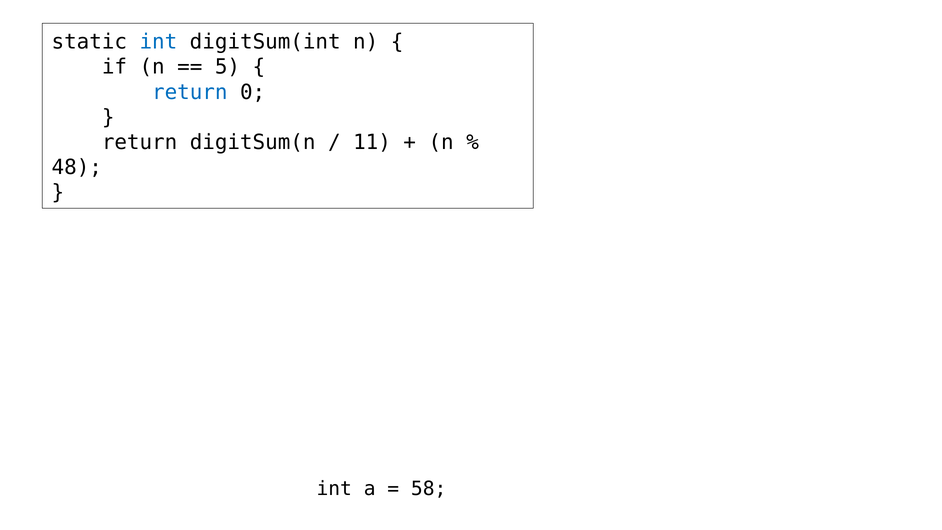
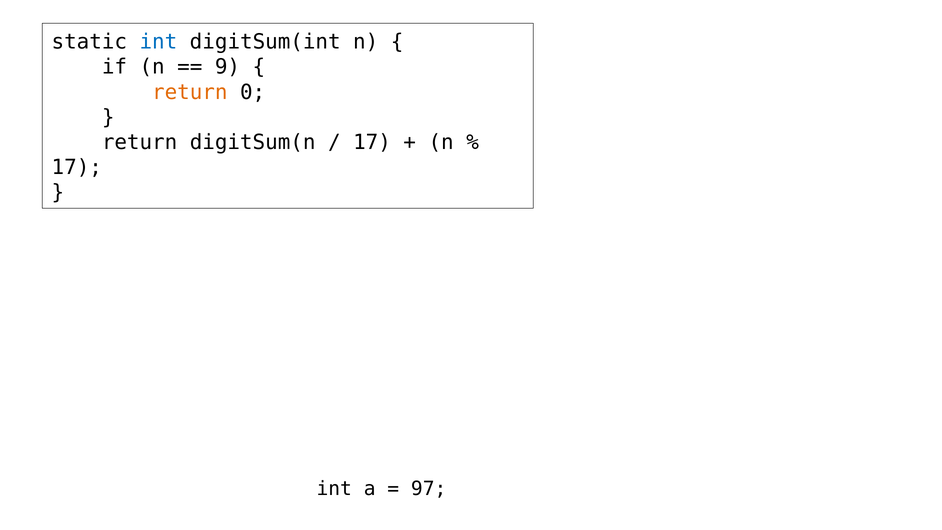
5: 5 -> 9
return at (190, 92) colour: blue -> orange
11 at (372, 142): 11 -> 17
48 at (77, 167): 48 -> 17
58: 58 -> 97
